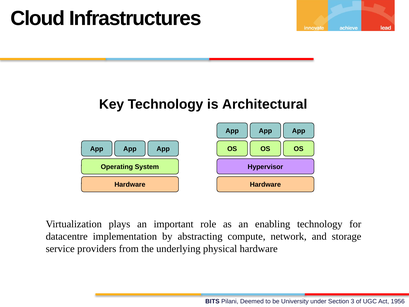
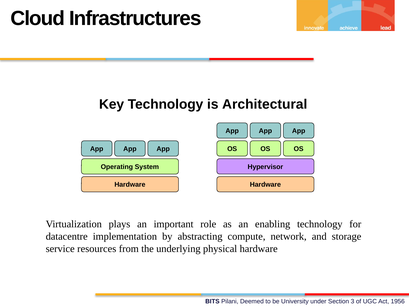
providers: providers -> resources
